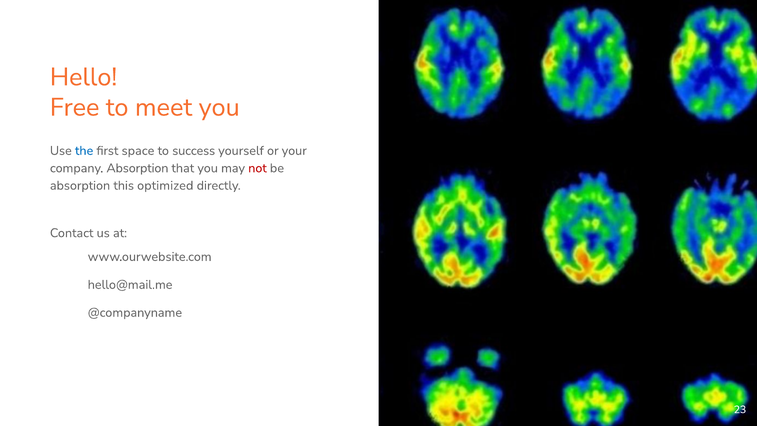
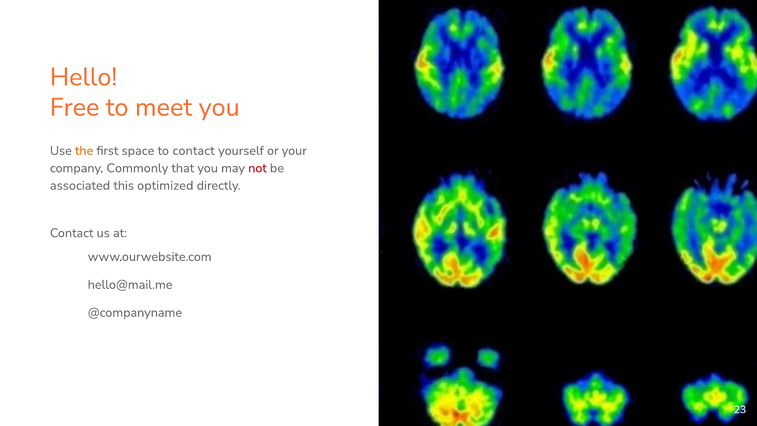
the colour: blue -> orange
to success: success -> contact
company Absorption: Absorption -> Commonly
absorption at (80, 185): absorption -> associated
